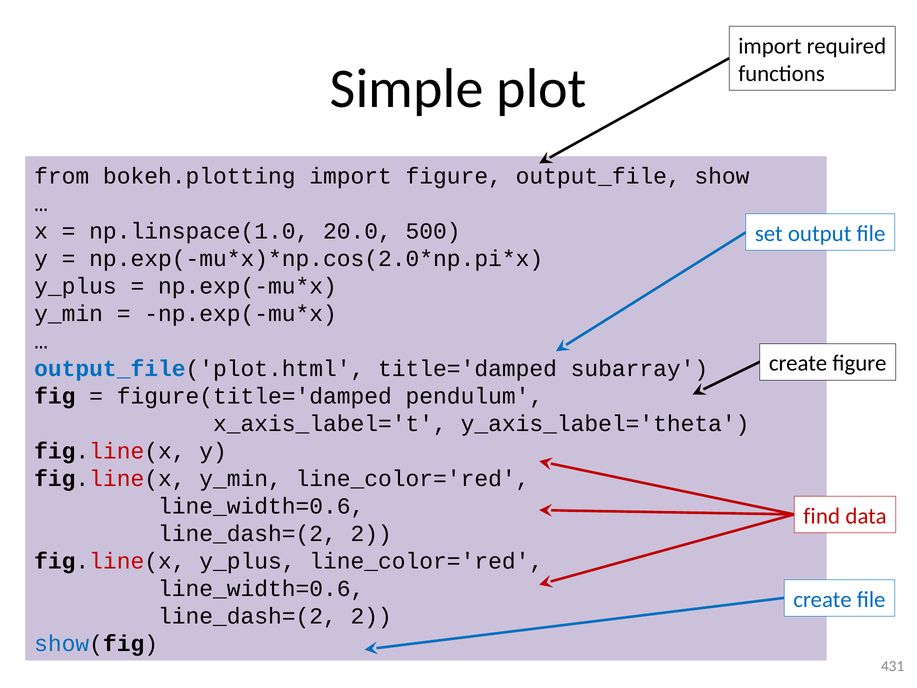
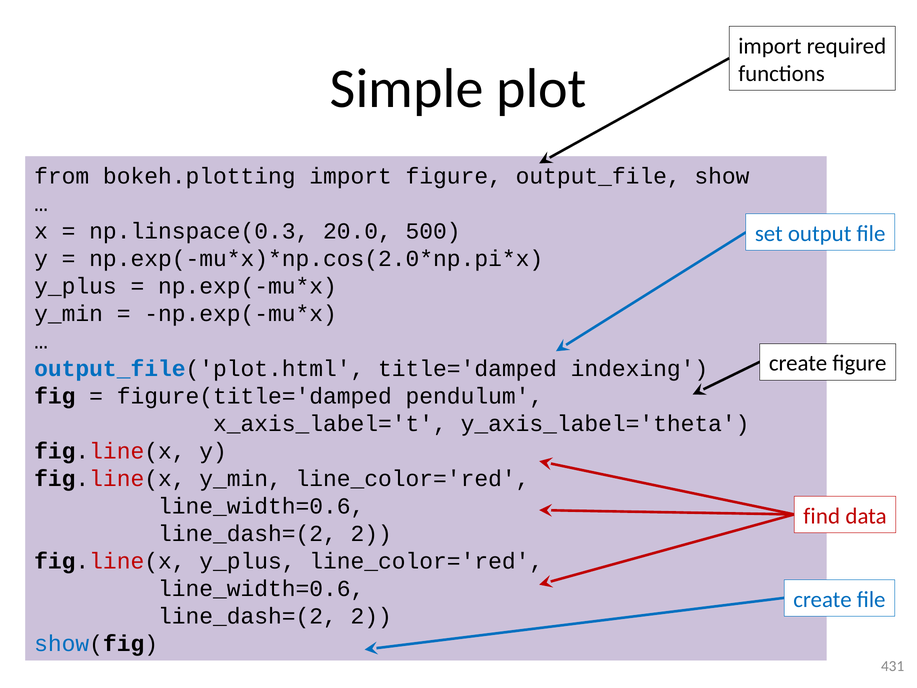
np.linspace(1.0: np.linspace(1.0 -> np.linspace(0.3
subarray: subarray -> indexing
